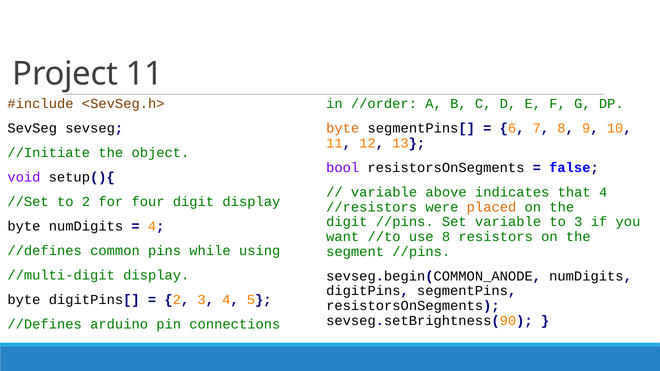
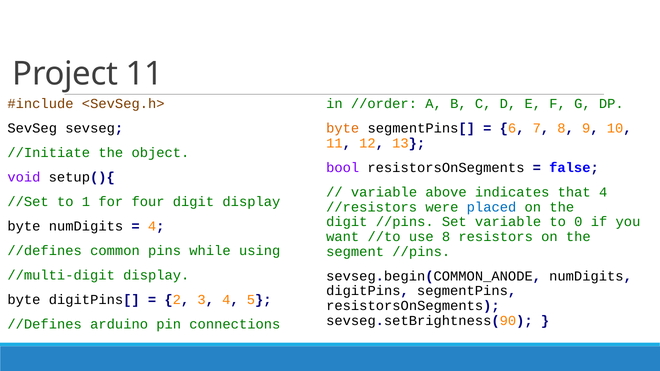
to 2: 2 -> 1
placed colour: orange -> blue
to 3: 3 -> 0
